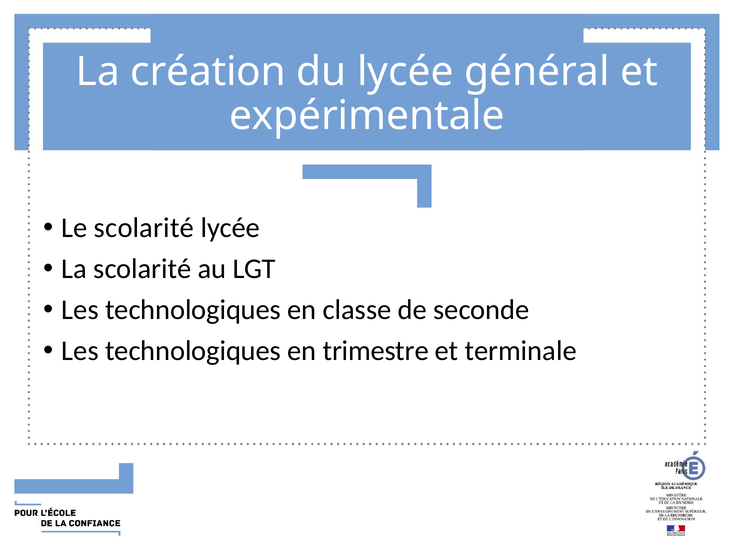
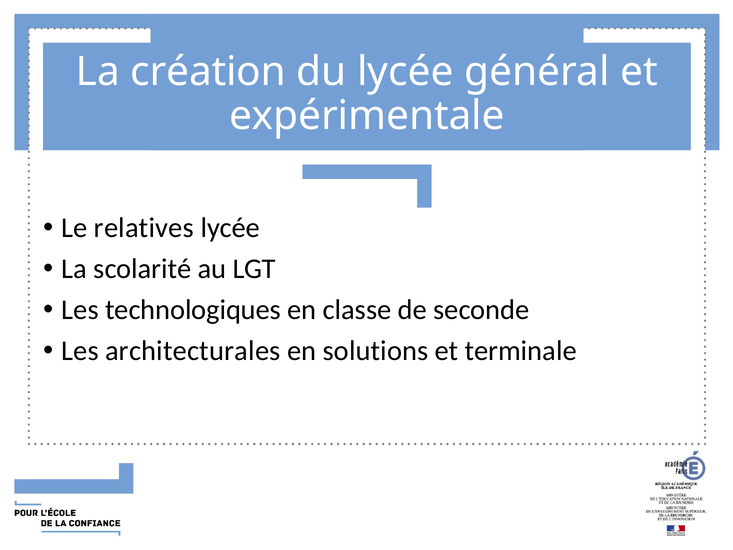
Le scolarité: scolarité -> relatives
technologiques at (193, 351): technologiques -> architecturales
trimestre: trimestre -> solutions
